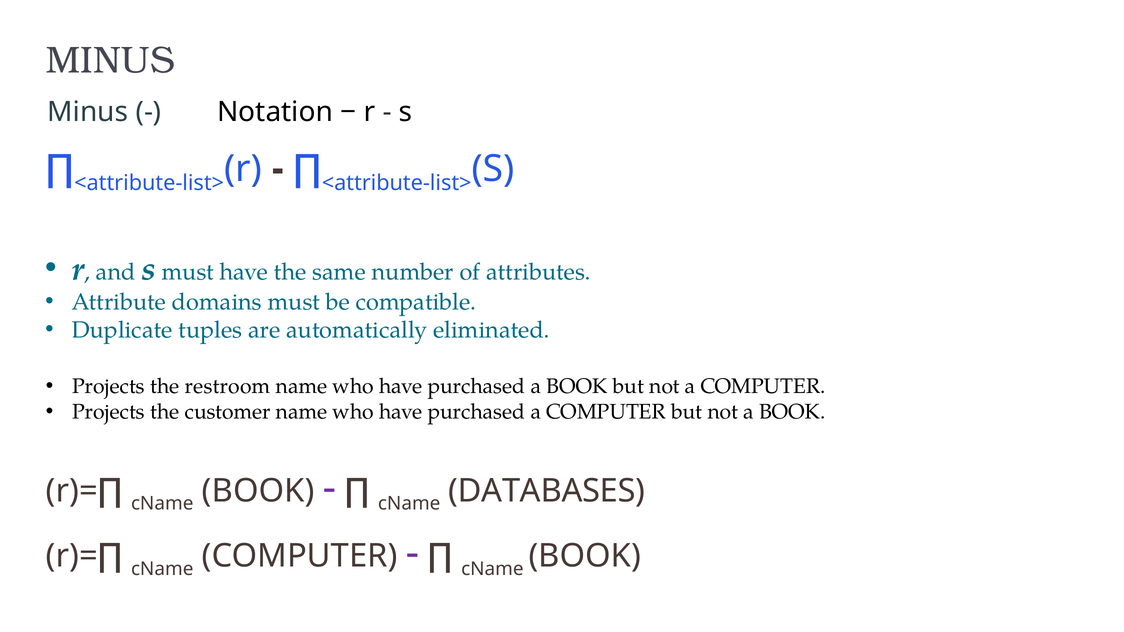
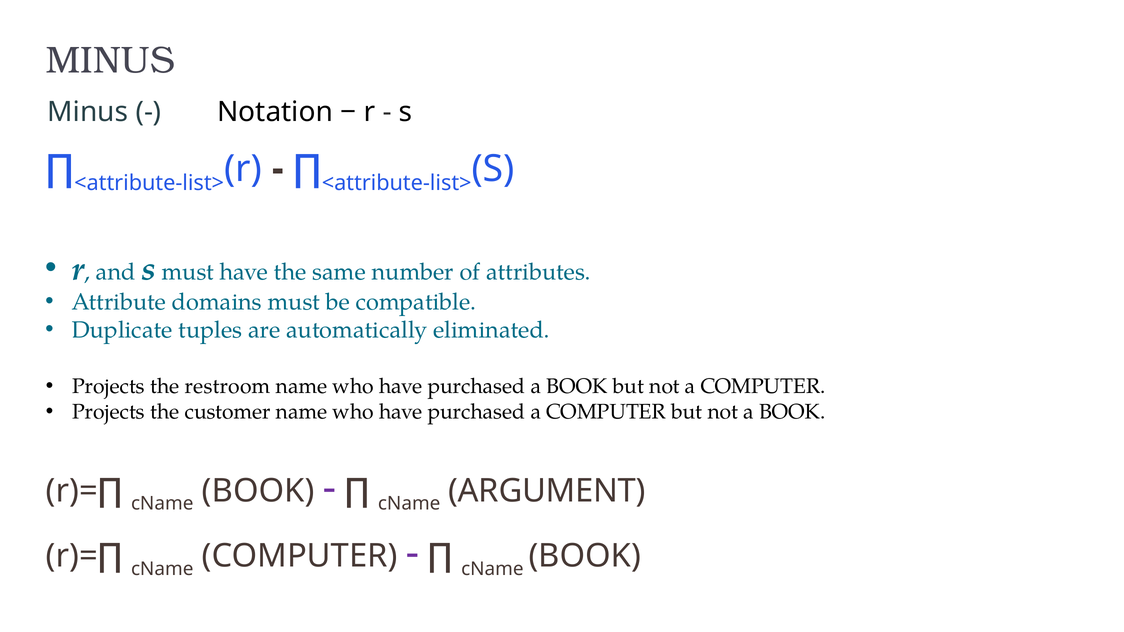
DATABASES: DATABASES -> ARGUMENT
